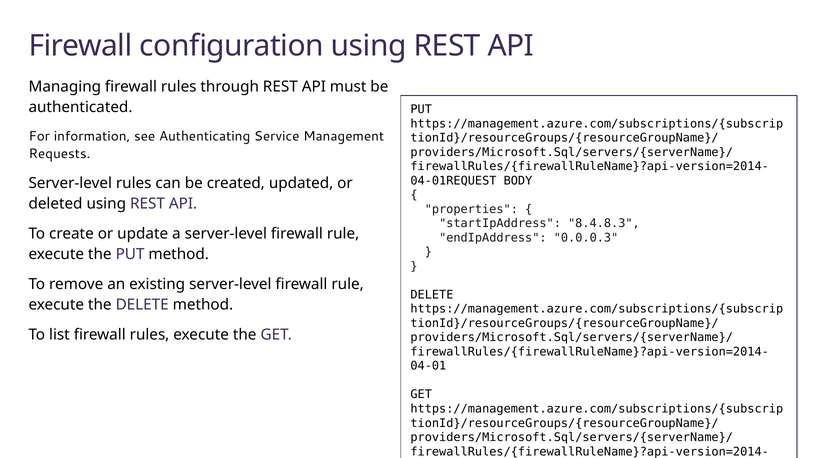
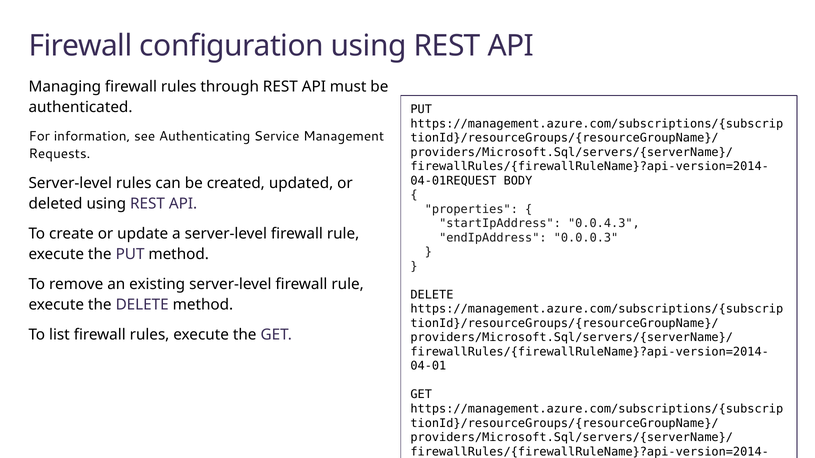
8.4.8.3: 8.4.8.3 -> 0.0.4.3
